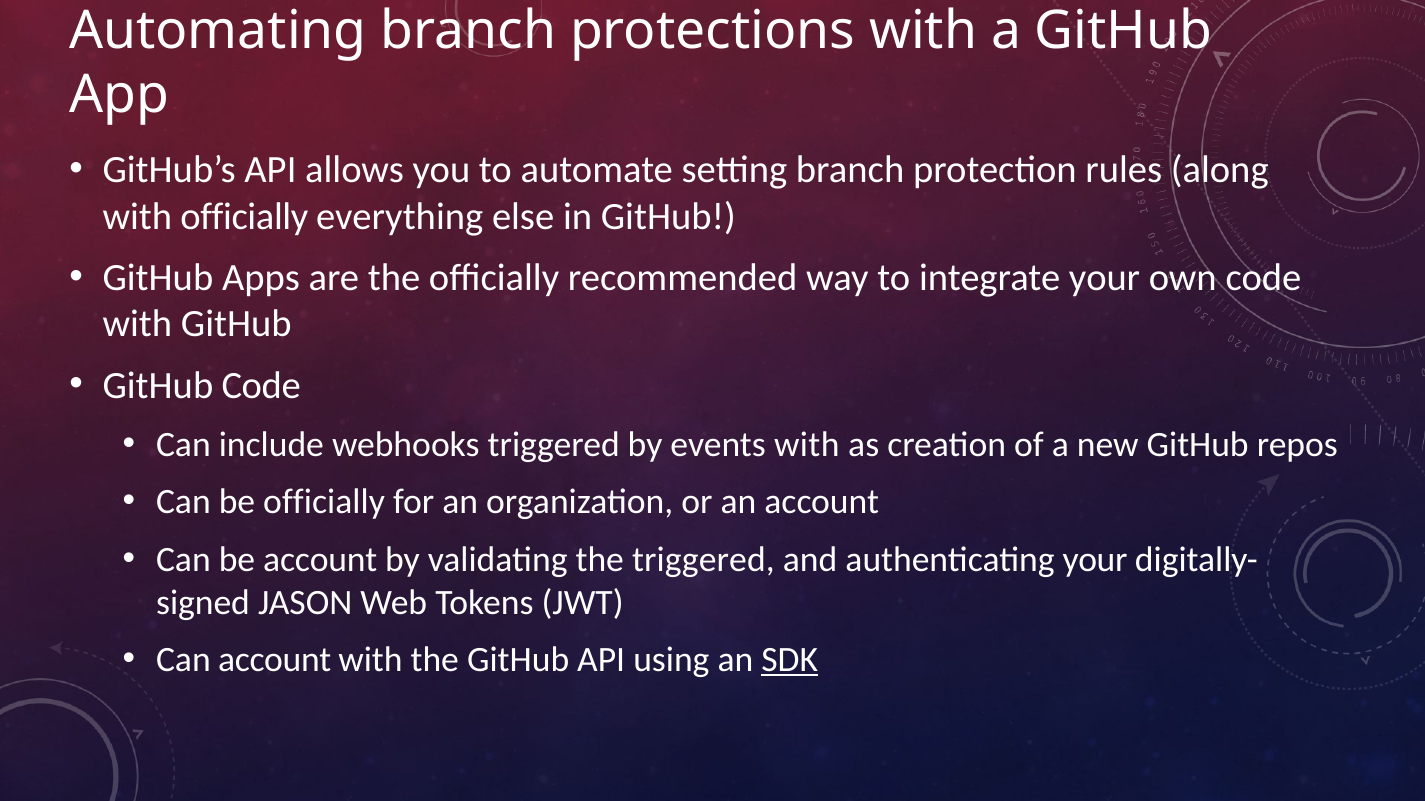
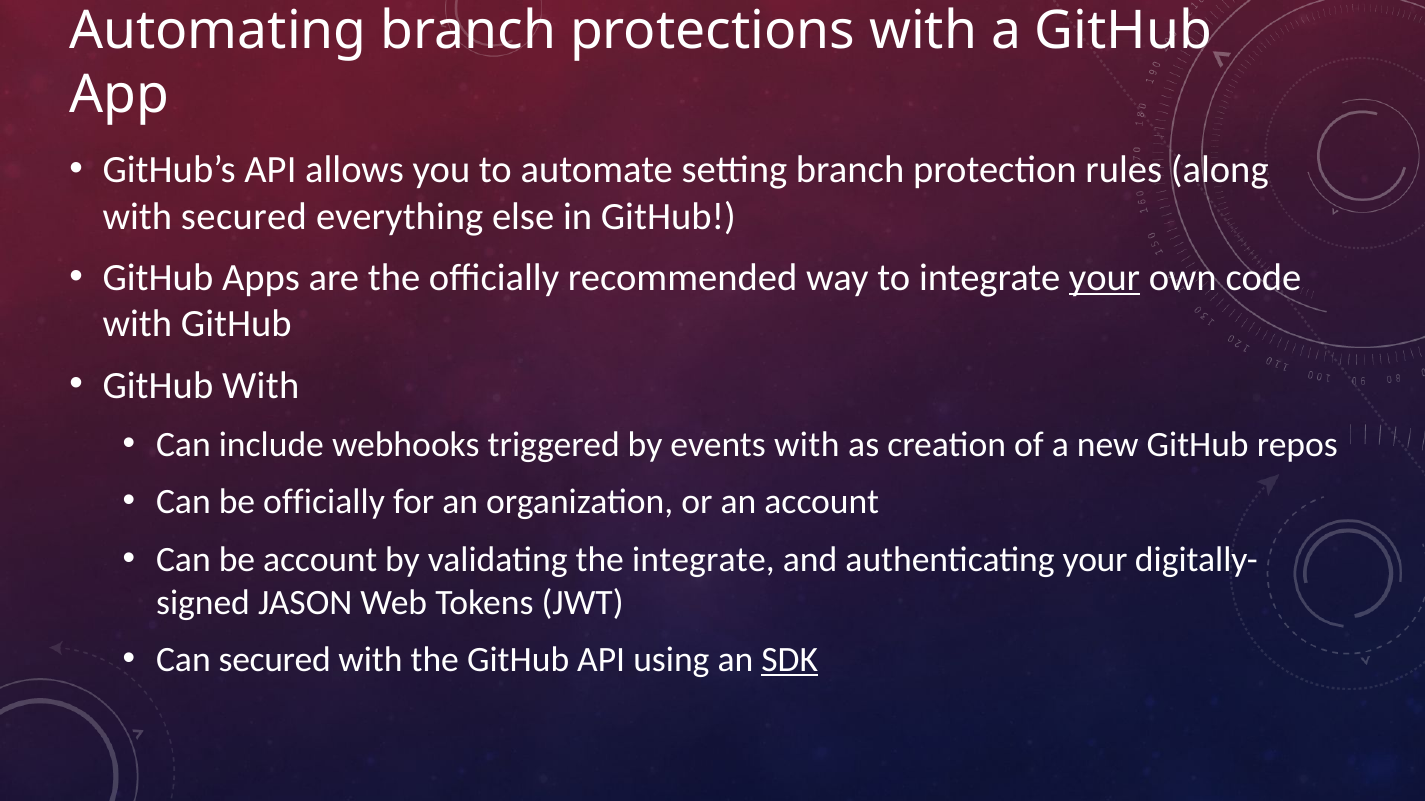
with officially: officially -> secured
your at (1105, 278) underline: none -> present
GitHub Code: Code -> With
the triggered: triggered -> integrate
Can account: account -> secured
